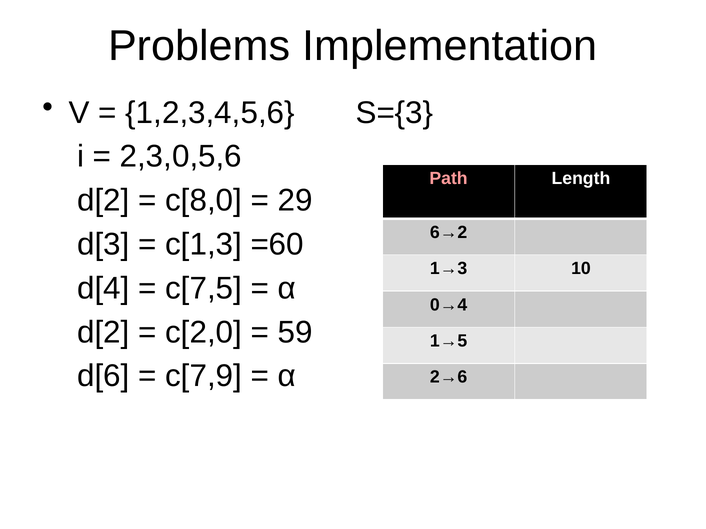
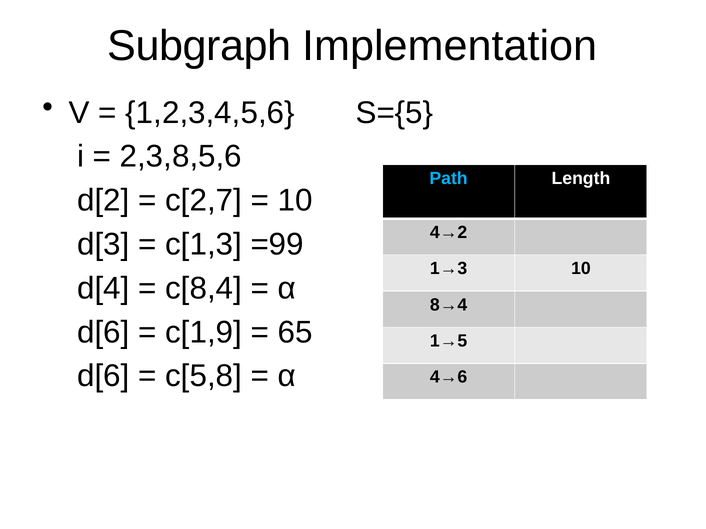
Problems: Problems -> Subgraph
S={3: S={3 -> S={5
2,3,0,5,6: 2,3,0,5,6 -> 2,3,8,5,6
Path colour: pink -> light blue
c[8,0: c[8,0 -> c[2,7
29 at (295, 201): 29 -> 10
6→2: 6→2 -> 4→2
=60: =60 -> =99
c[7,5: c[7,5 -> c[8,4
0→4: 0→4 -> 8→4
d[2 at (103, 333): d[2 -> d[6
c[2,0: c[2,0 -> c[1,9
59: 59 -> 65
c[7,9: c[7,9 -> c[5,8
2→6: 2→6 -> 4→6
